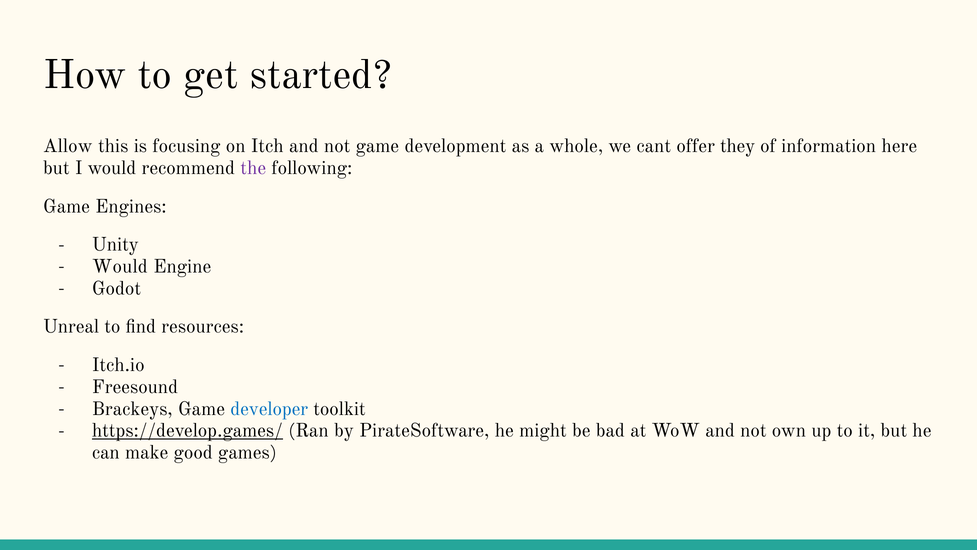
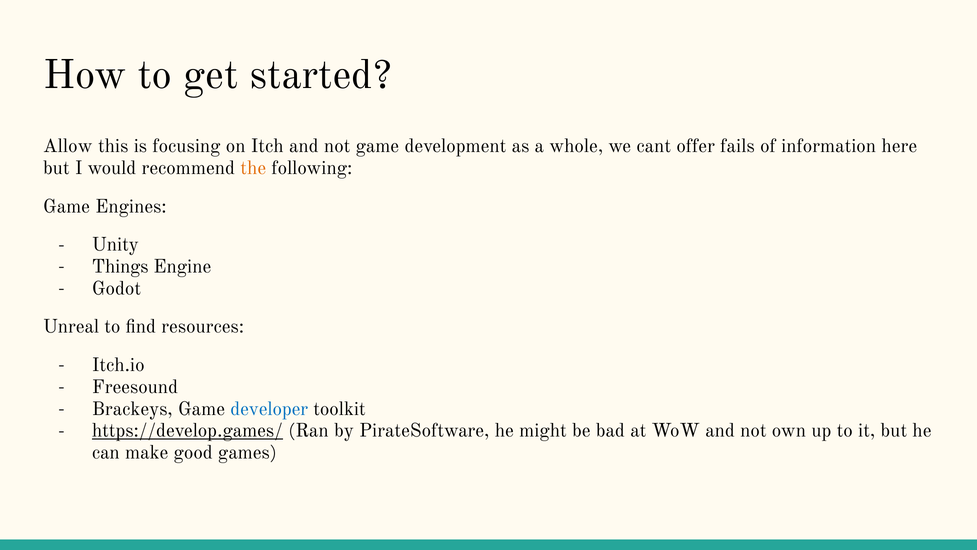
they: they -> fails
the colour: purple -> orange
Would at (120, 266): Would -> Things
